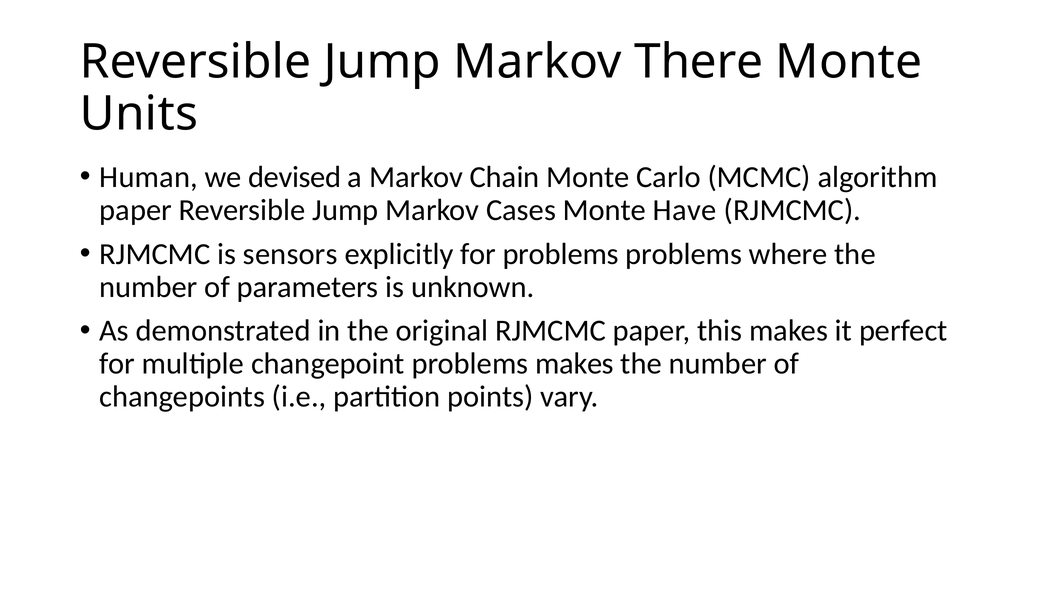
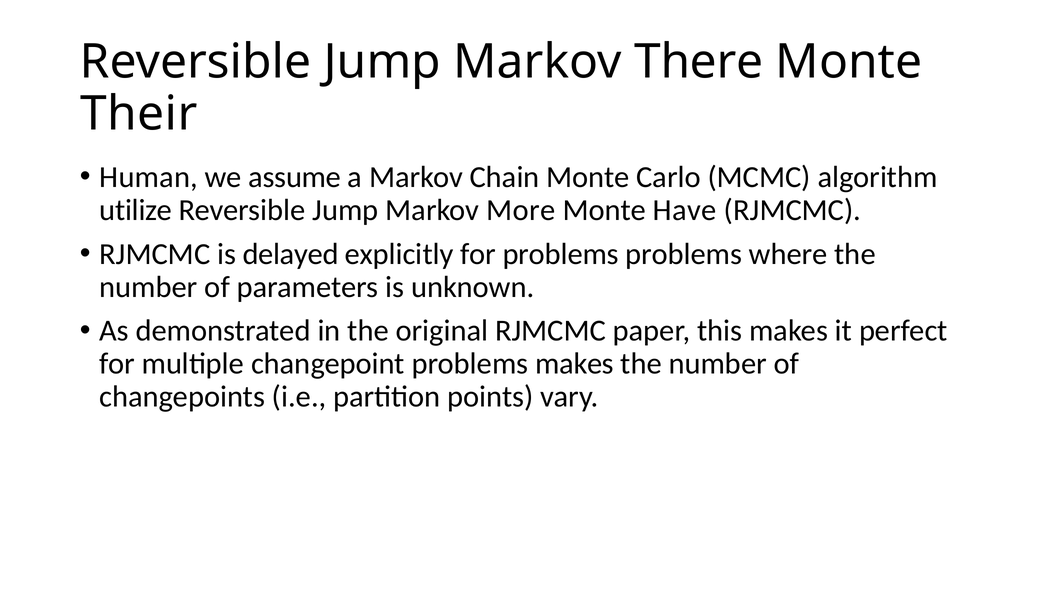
Units: Units -> Their
devised: devised -> assume
paper at (136, 210): paper -> utilize
Cases: Cases -> More
sensors: sensors -> delayed
